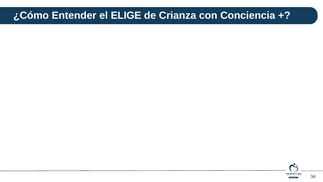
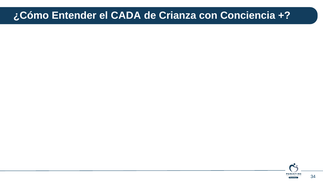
ELIGE: ELIGE -> CADA
